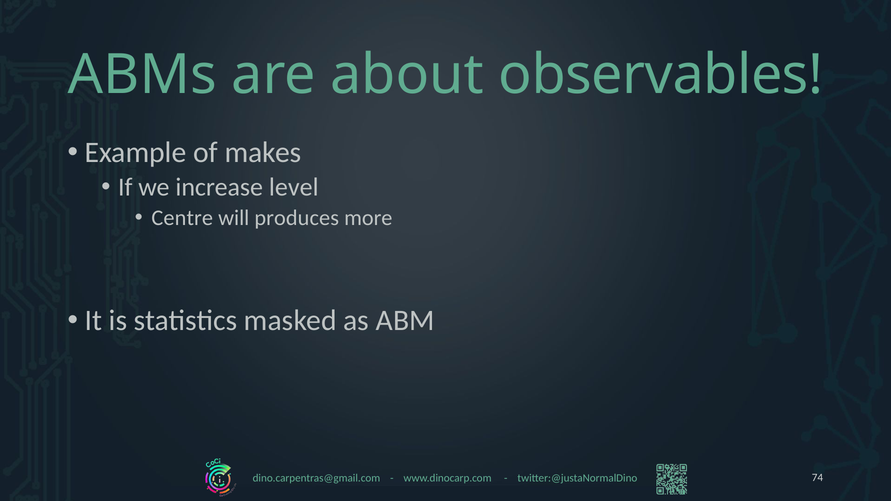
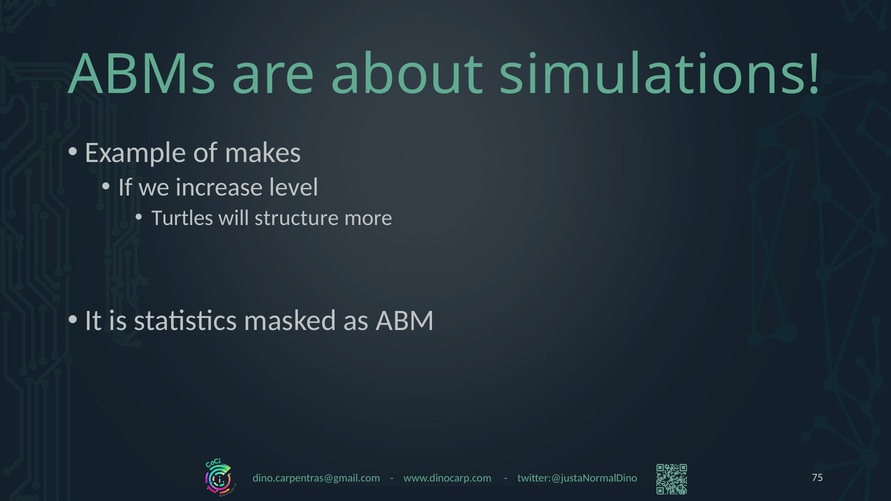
observables: observables -> simulations
Centre: Centre -> Turtles
produces: produces -> structure
74: 74 -> 75
